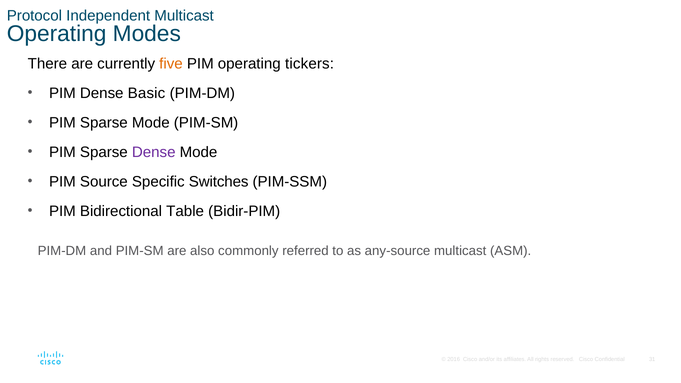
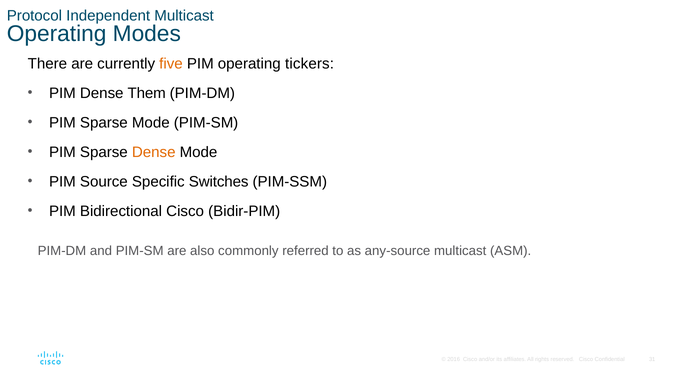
Basic: Basic -> Them
Dense at (154, 152) colour: purple -> orange
Bidirectional Table: Table -> Cisco
